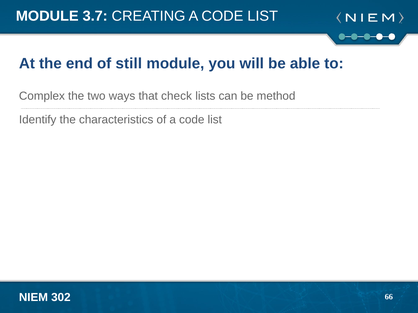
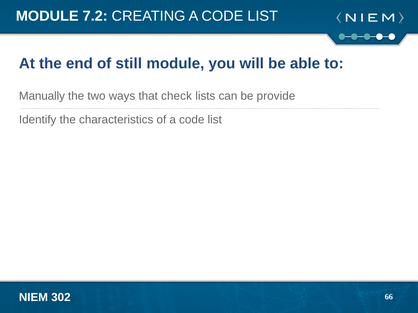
3.7: 3.7 -> 7.2
Complex: Complex -> Manually
method: method -> provide
